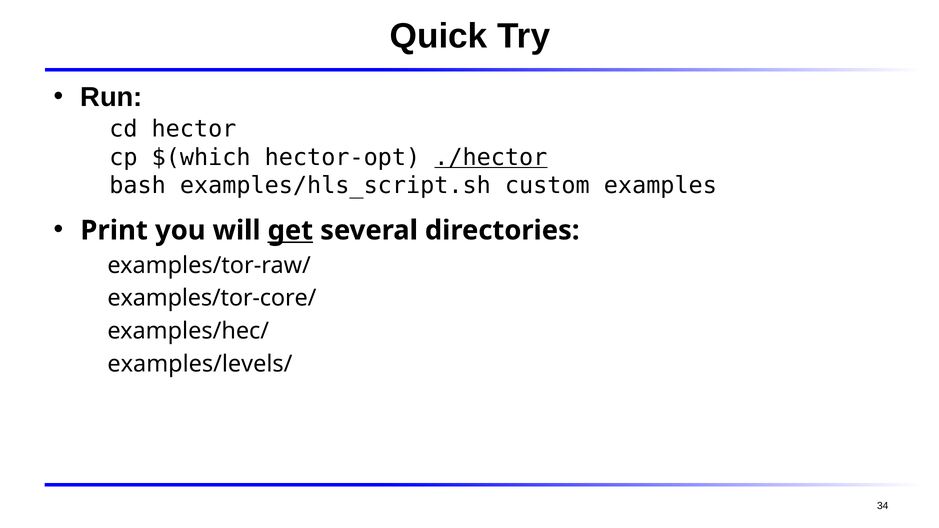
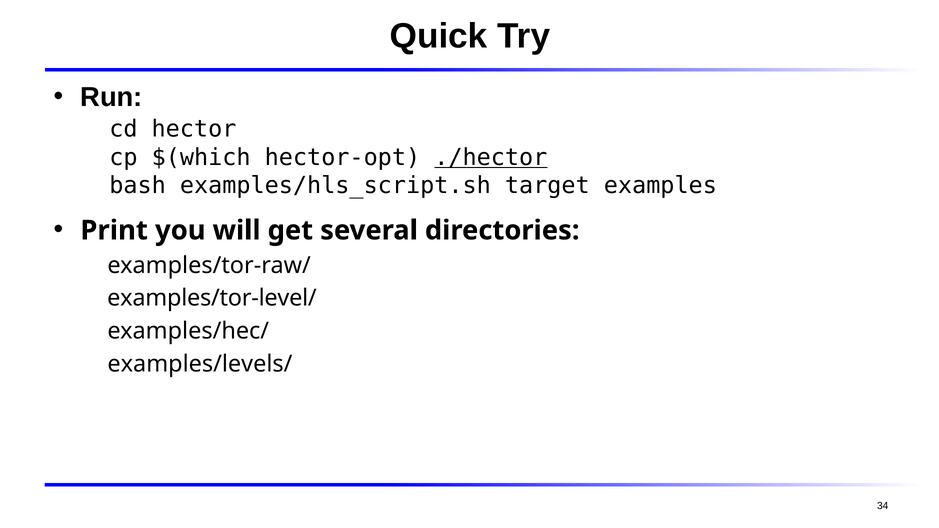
custom: custom -> target
get underline: present -> none
examples/tor-core/: examples/tor-core/ -> examples/tor-level/
